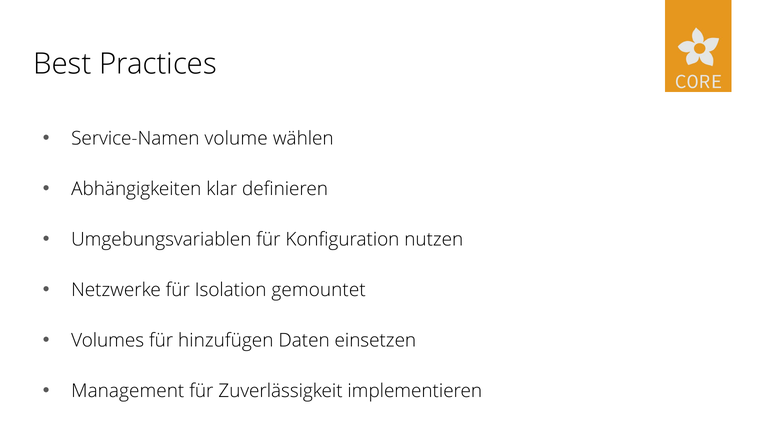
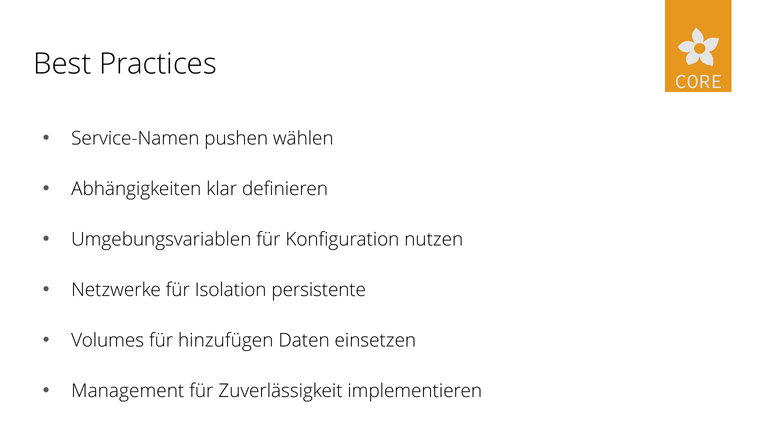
volume: volume -> pushen
gemountet: gemountet -> persistente
